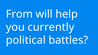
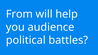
currently: currently -> audience
